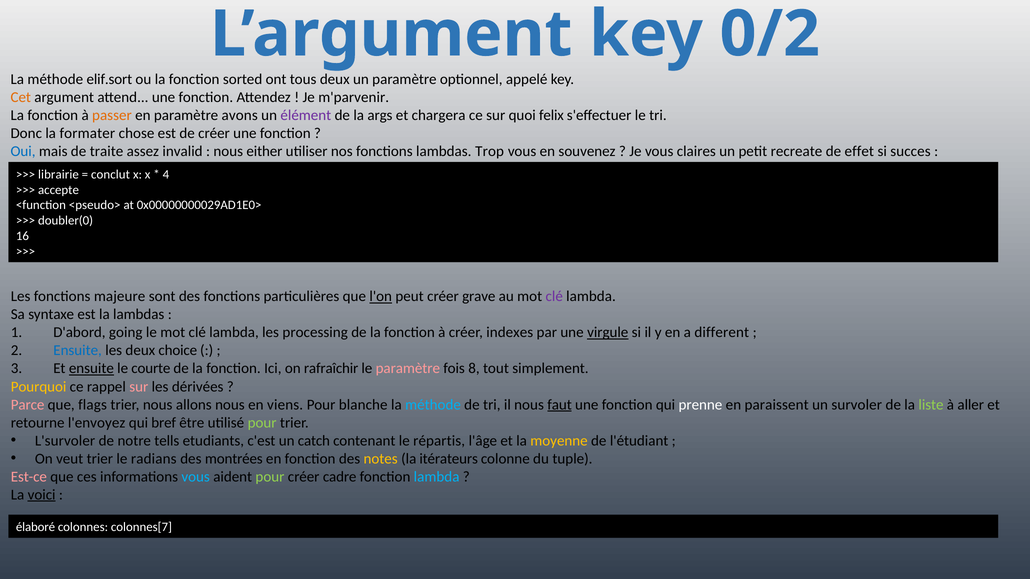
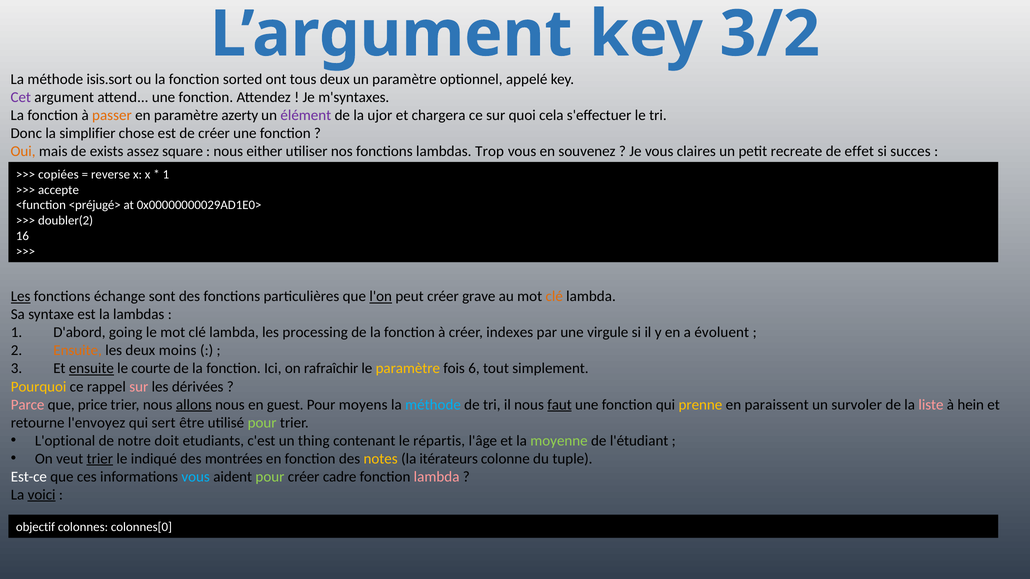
0/2: 0/2 -> 3/2
elif.sort: elif.sort -> isis.sort
Cet colour: orange -> purple
m'parvenir: m'parvenir -> m'syntaxes
avons: avons -> azerty
args: args -> ujor
felix: felix -> cela
formater: formater -> simplifier
Oui colour: blue -> orange
traite: traite -> exists
invalid: invalid -> square
librairie: librairie -> copiées
conclut: conclut -> reverse
4 at (166, 174): 4 -> 1
<pseudo>: <pseudo> -> <préjugé>
doubler(0: doubler(0 -> doubler(2
Les at (21, 297) underline: none -> present
majeure: majeure -> échange
clé at (554, 297) colour: purple -> orange
virgule underline: present -> none
different: different -> évoluent
Ensuite at (78, 351) colour: blue -> orange
choice: choice -> moins
paramètre at (408, 369) colour: pink -> yellow
8: 8 -> 6
flags: flags -> price
allons underline: none -> present
viens: viens -> guest
blanche: blanche -> moyens
prenne colour: white -> yellow
liste colour: light green -> pink
aller: aller -> hein
bref: bref -> sert
L'survoler: L'survoler -> L'optional
tells: tells -> doit
catch: catch -> thing
moyenne colour: yellow -> light green
trier at (100, 459) underline: none -> present
radians: radians -> indiqué
Est-ce colour: pink -> white
lambda at (437, 477) colour: light blue -> pink
élaboré: élaboré -> objectif
colonnes[7: colonnes[7 -> colonnes[0
